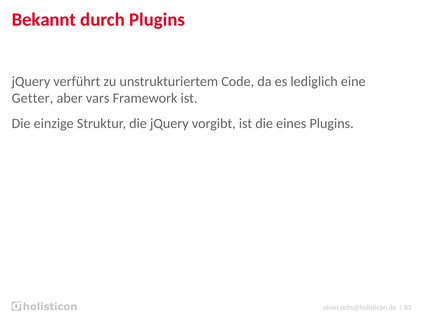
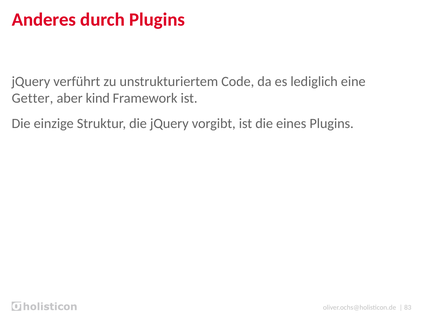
Bekannt: Bekannt -> Anderes
vars: vars -> kind
